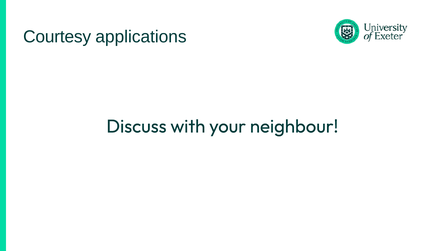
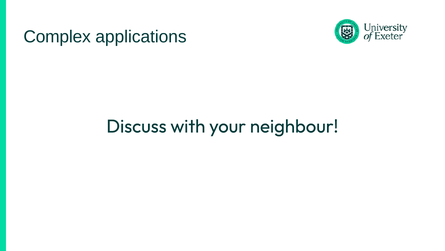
Courtesy: Courtesy -> Complex
